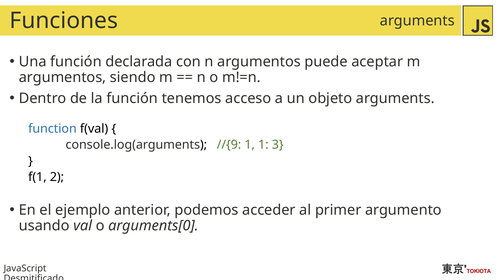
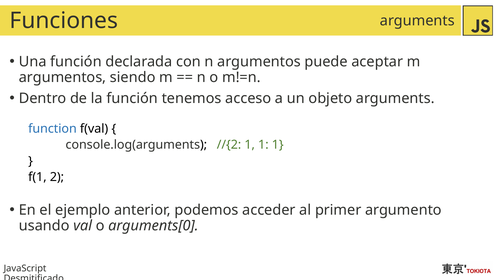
//{9: //{9 -> //{2
1 1 3: 3 -> 1
